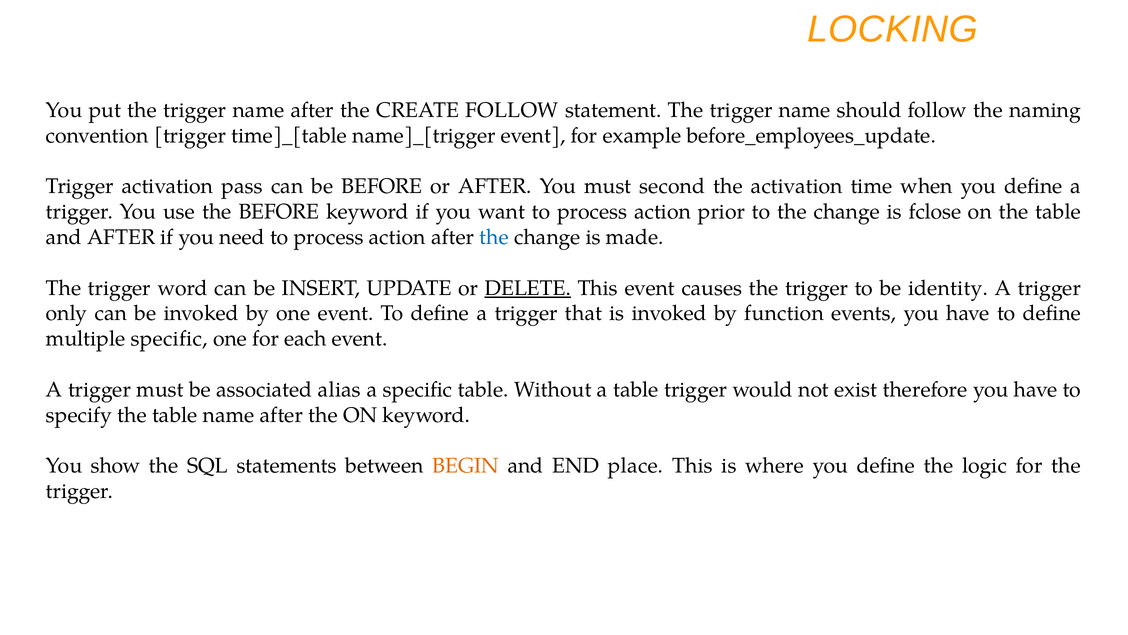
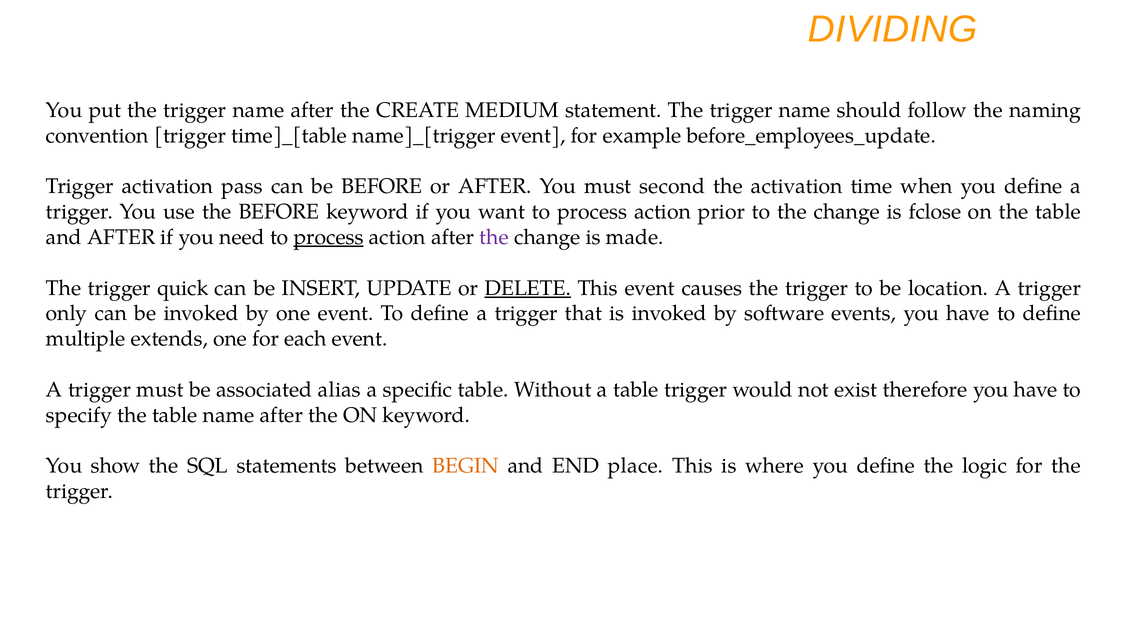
LOCKING: LOCKING -> DIVIDING
CREATE FOLLOW: FOLLOW -> MEDIUM
process at (329, 237) underline: none -> present
the at (494, 237) colour: blue -> purple
word: word -> quick
identity: identity -> location
function: function -> software
multiple specific: specific -> extends
